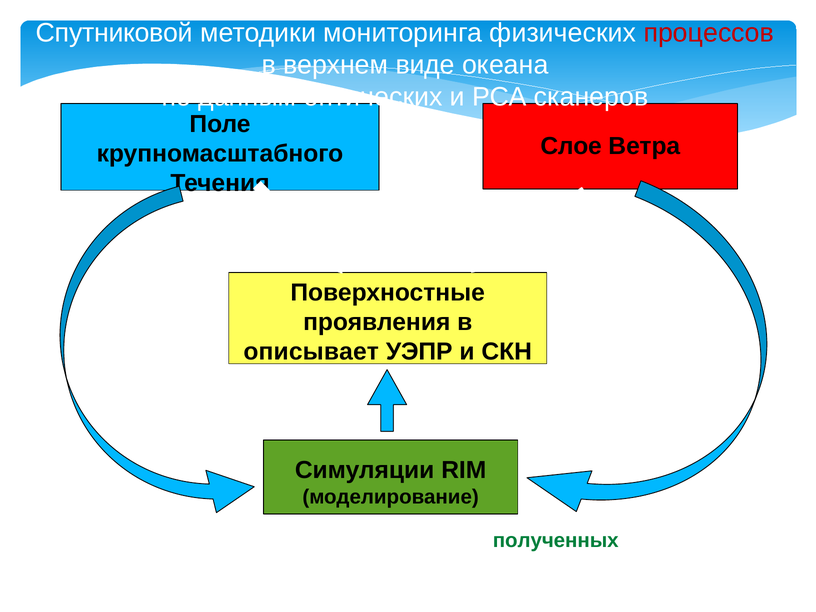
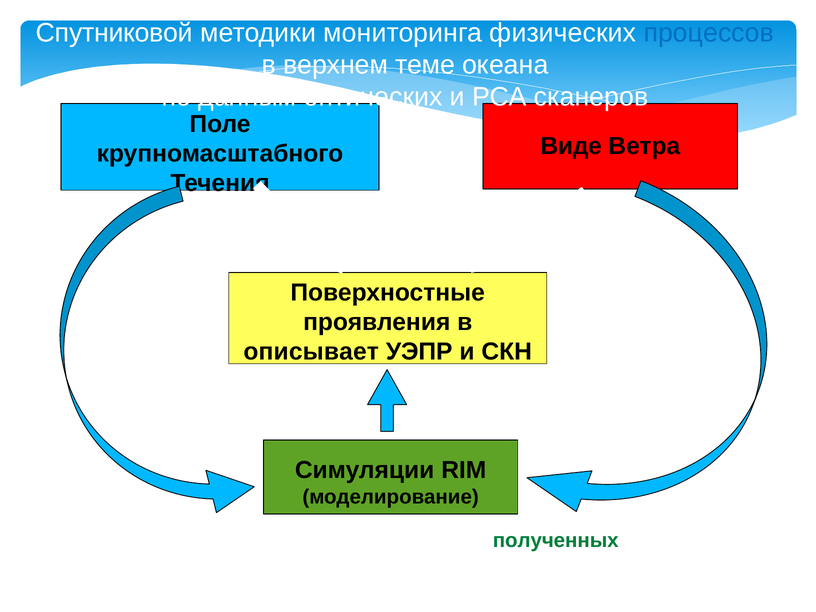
процессов colour: red -> blue
виде: виде -> теме
Слое: Слое -> Виде
